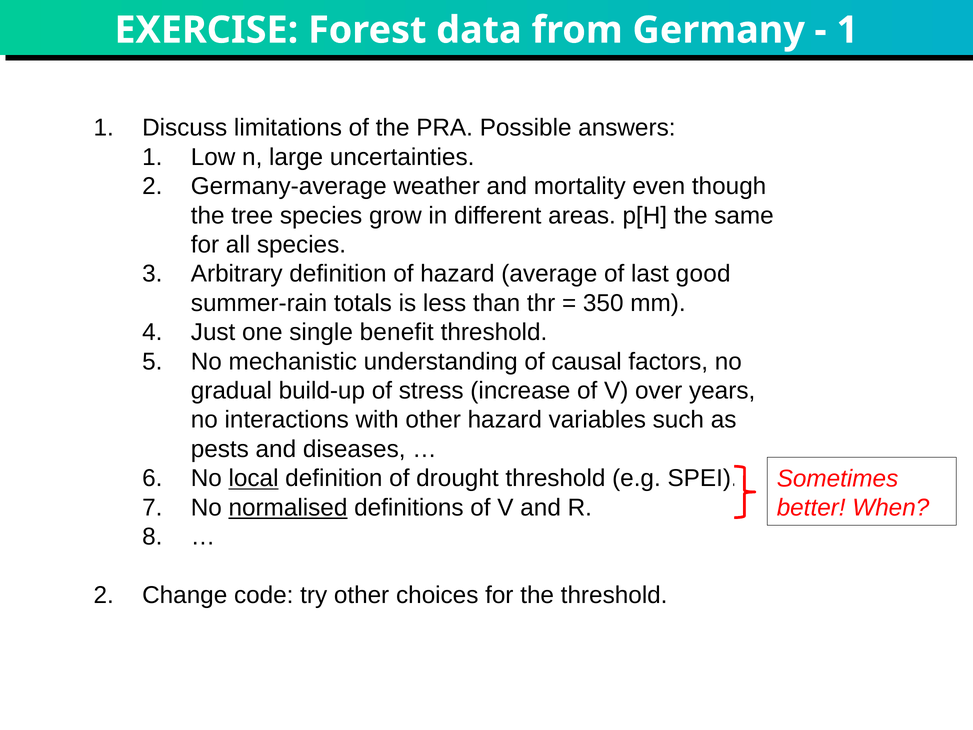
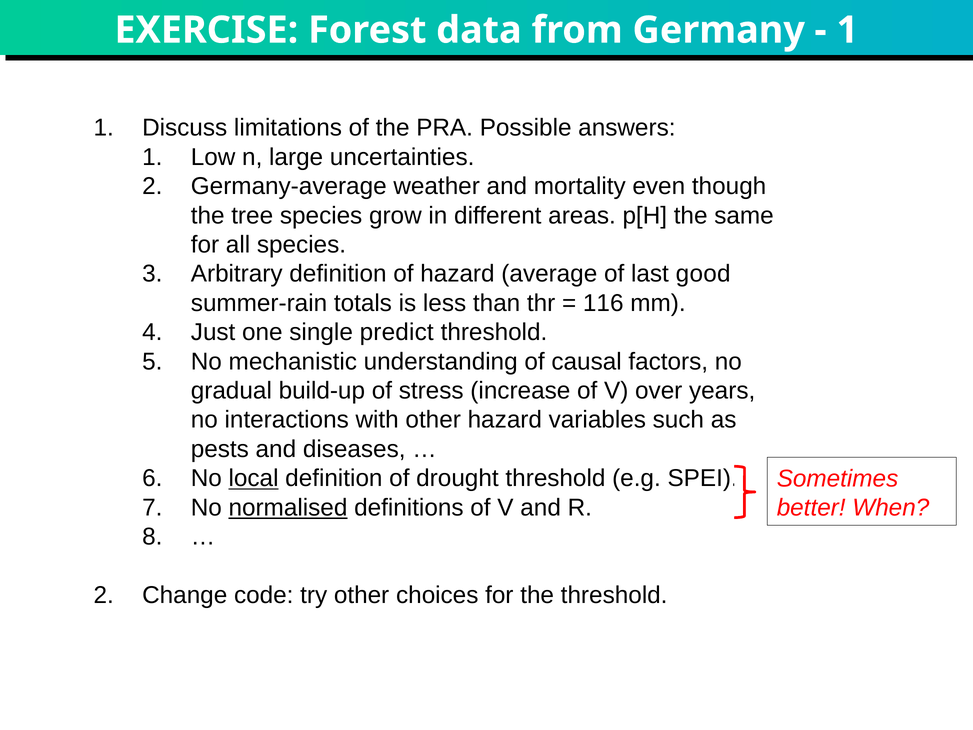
350: 350 -> 116
benefit: benefit -> predict
